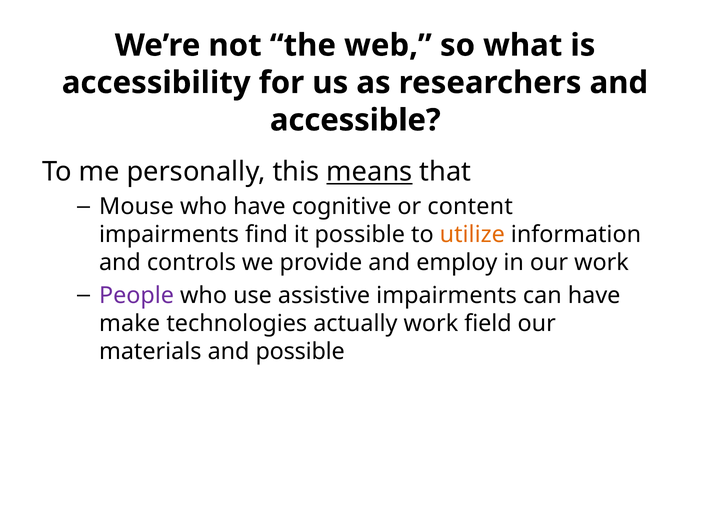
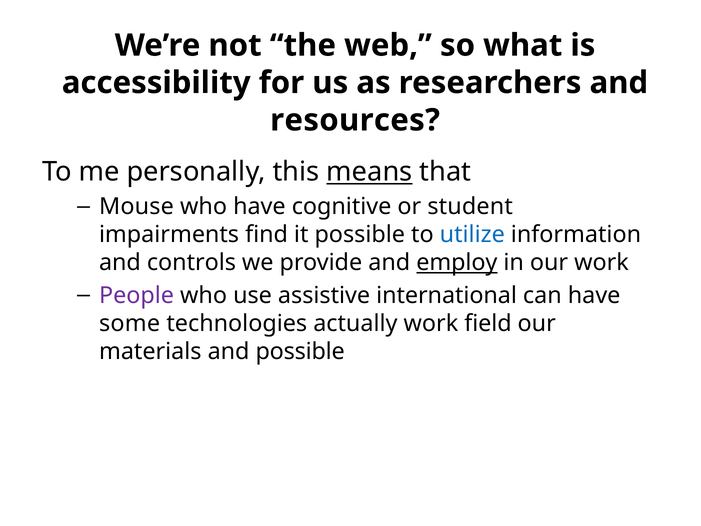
accessible: accessible -> resources
content: content -> student
utilize colour: orange -> blue
employ underline: none -> present
assistive impairments: impairments -> international
make: make -> some
